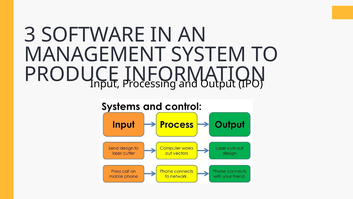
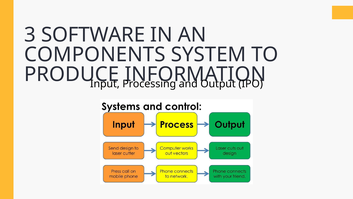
MANAGEMENT: MANAGEMENT -> COMPONENTS
